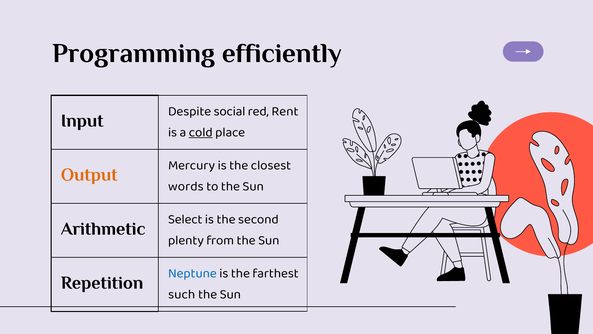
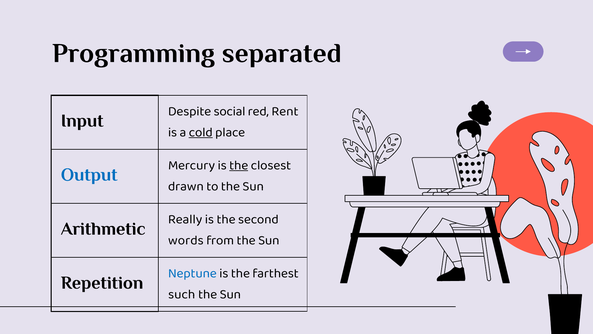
efficiently: efficiently -> separated
the at (239, 165) underline: none -> present
Output colour: orange -> blue
words: words -> drawn
Select: Select -> Really
plenty: plenty -> words
